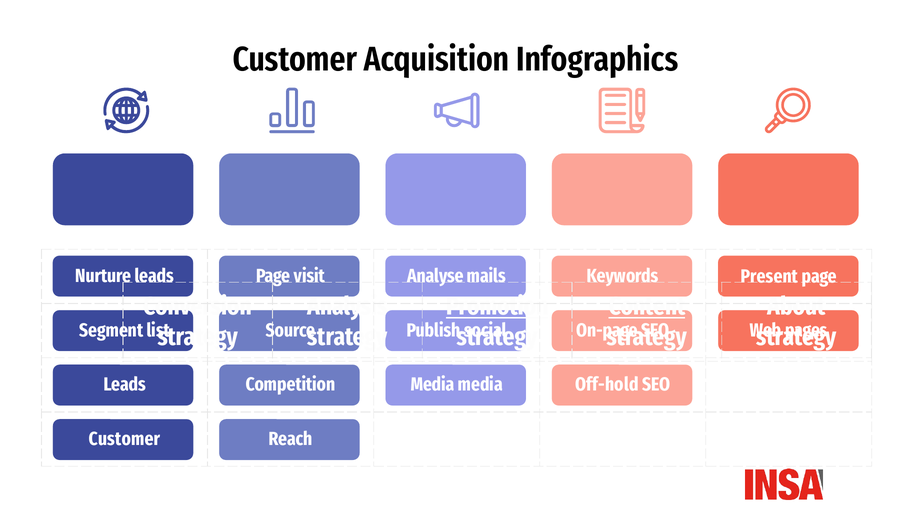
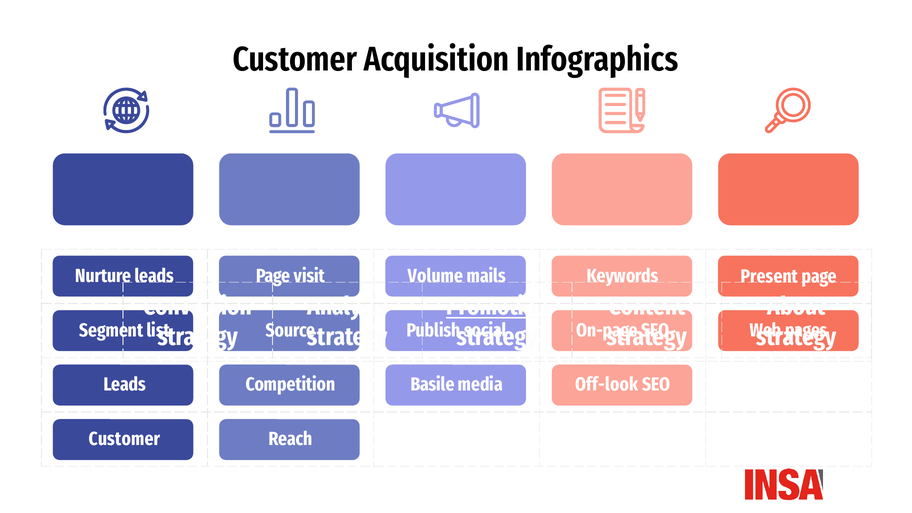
Analyse: Analyse -> Volume
Content underline: present -> none
Competition Media: Media -> Basile
Off-hold: Off-hold -> Off-look
